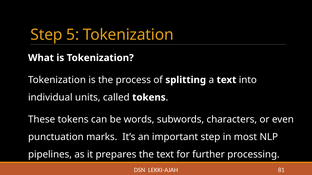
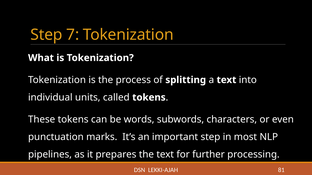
5: 5 -> 7
